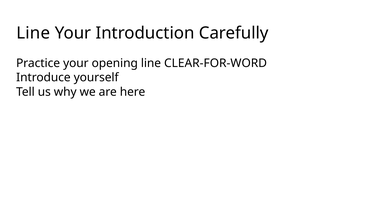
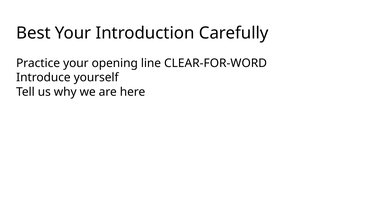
Line at (33, 33): Line -> Best
